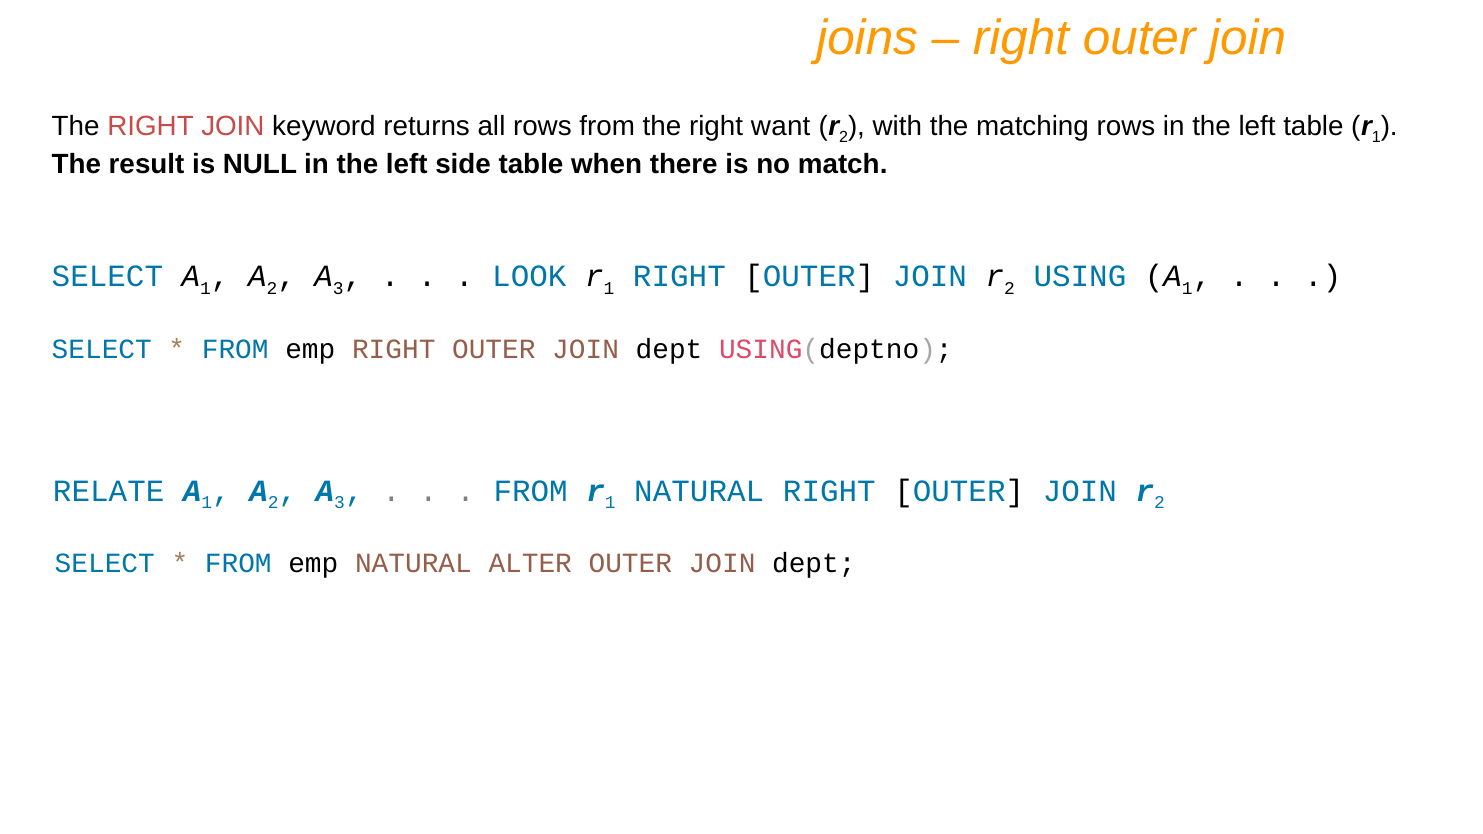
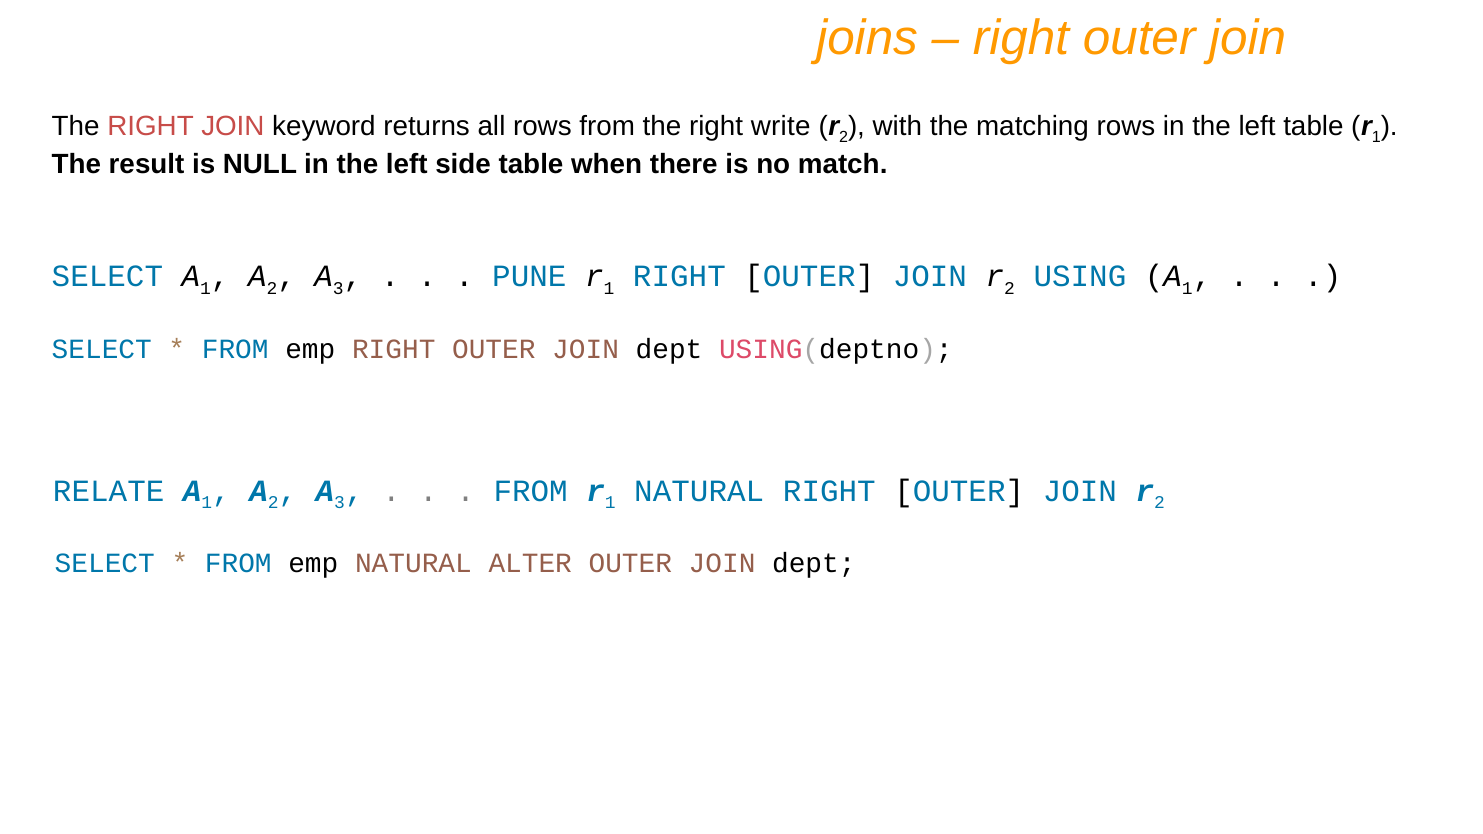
want: want -> write
LOOK: LOOK -> PUNE
